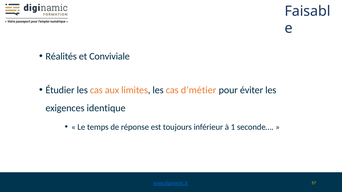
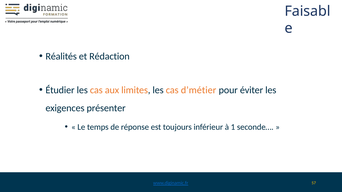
Conviviale: Conviviale -> Rédaction
identique: identique -> présenter
